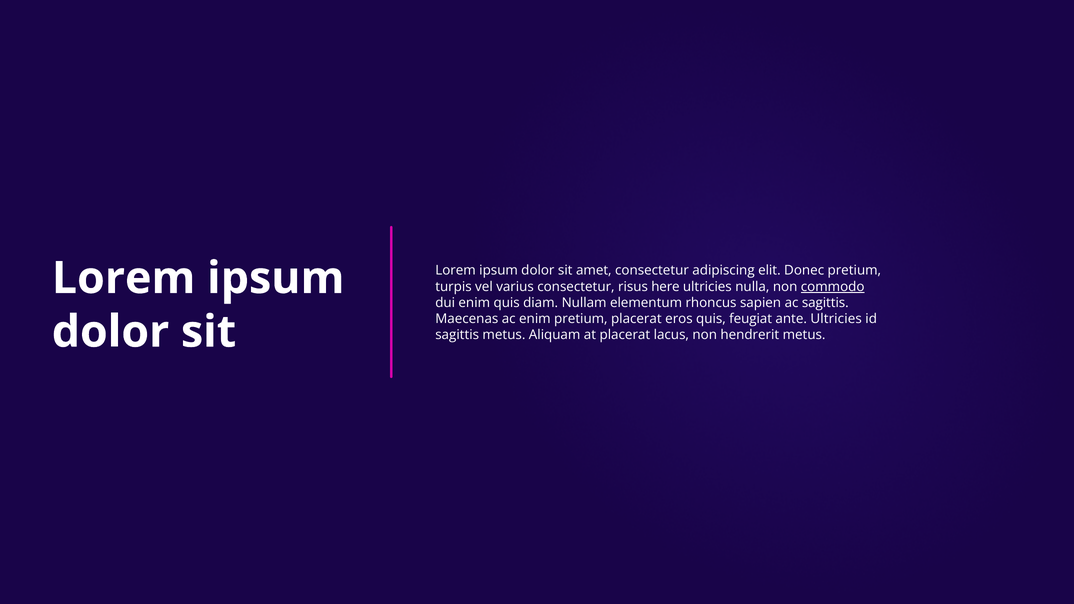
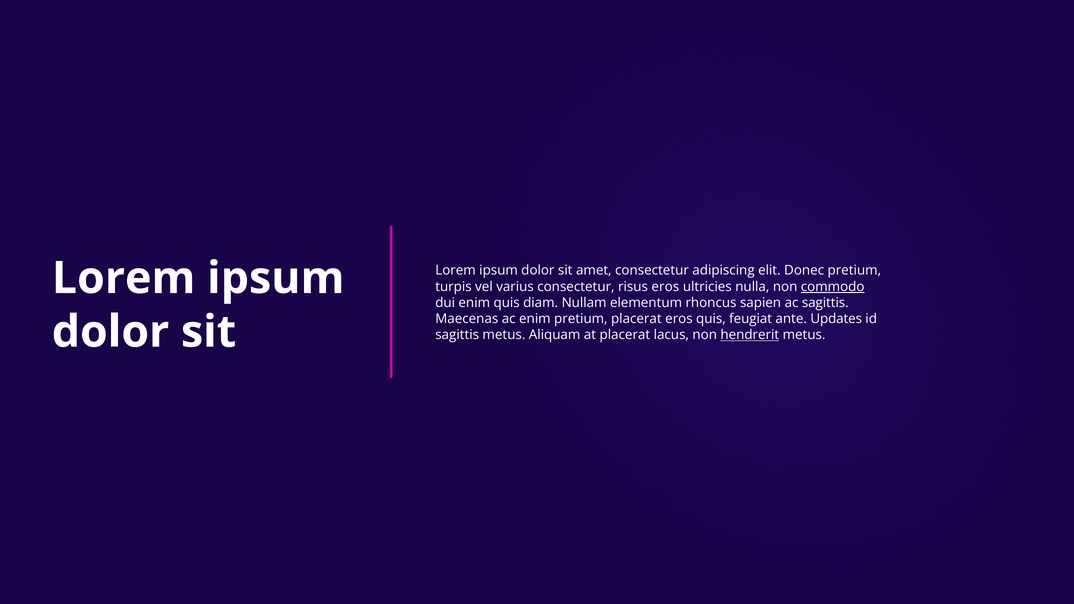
risus here: here -> eros
ante Ultricies: Ultricies -> Updates
hendrerit underline: none -> present
